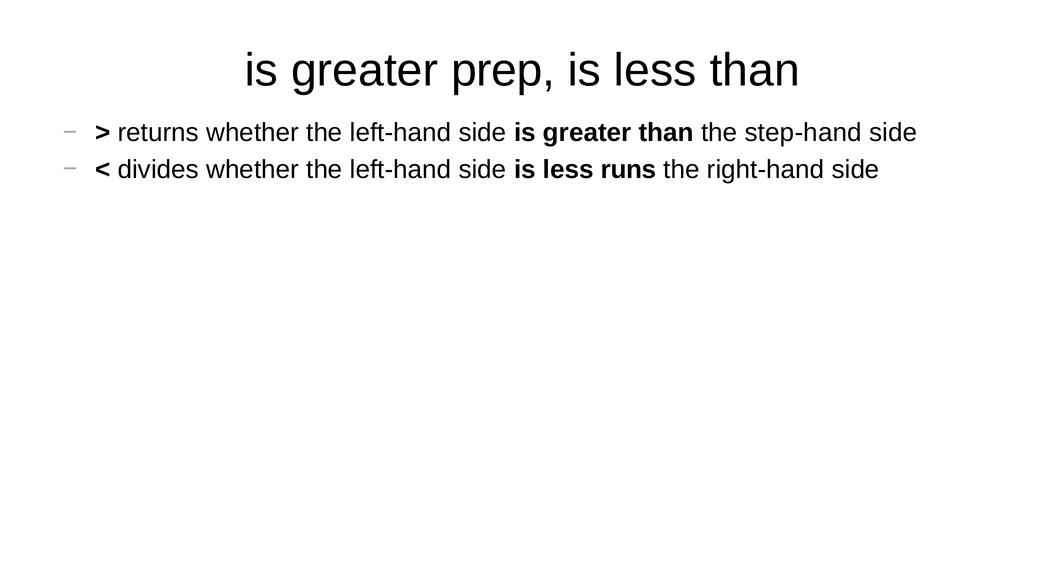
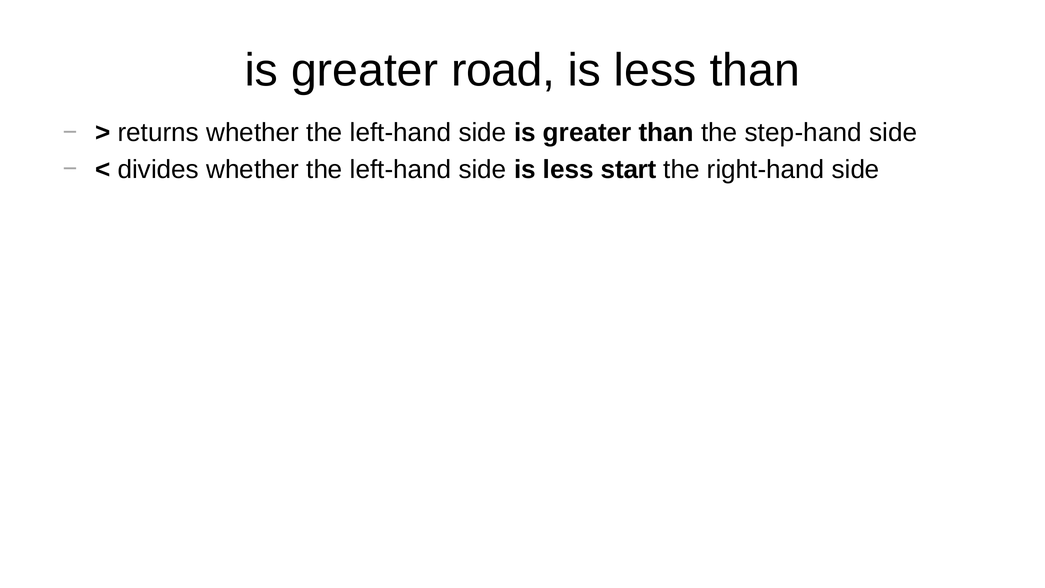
prep: prep -> road
runs: runs -> start
